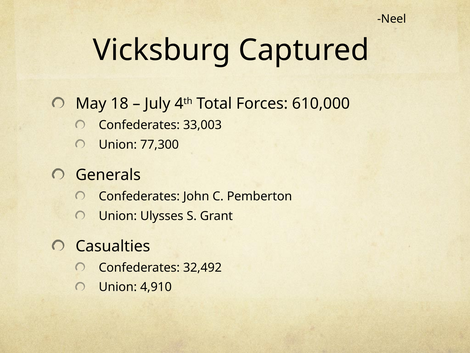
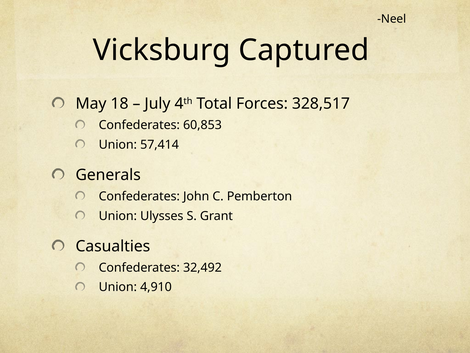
610,000: 610,000 -> 328,517
33,003: 33,003 -> 60,853
77,300: 77,300 -> 57,414
